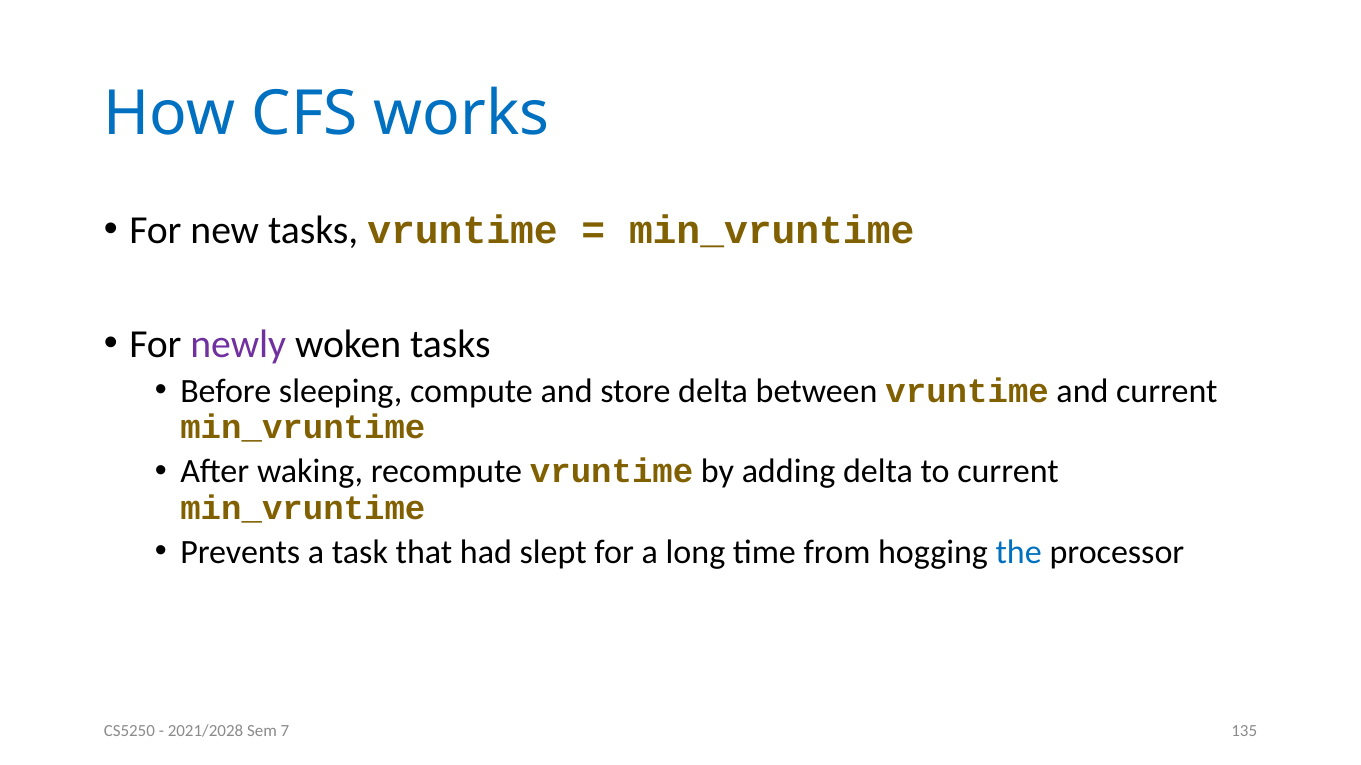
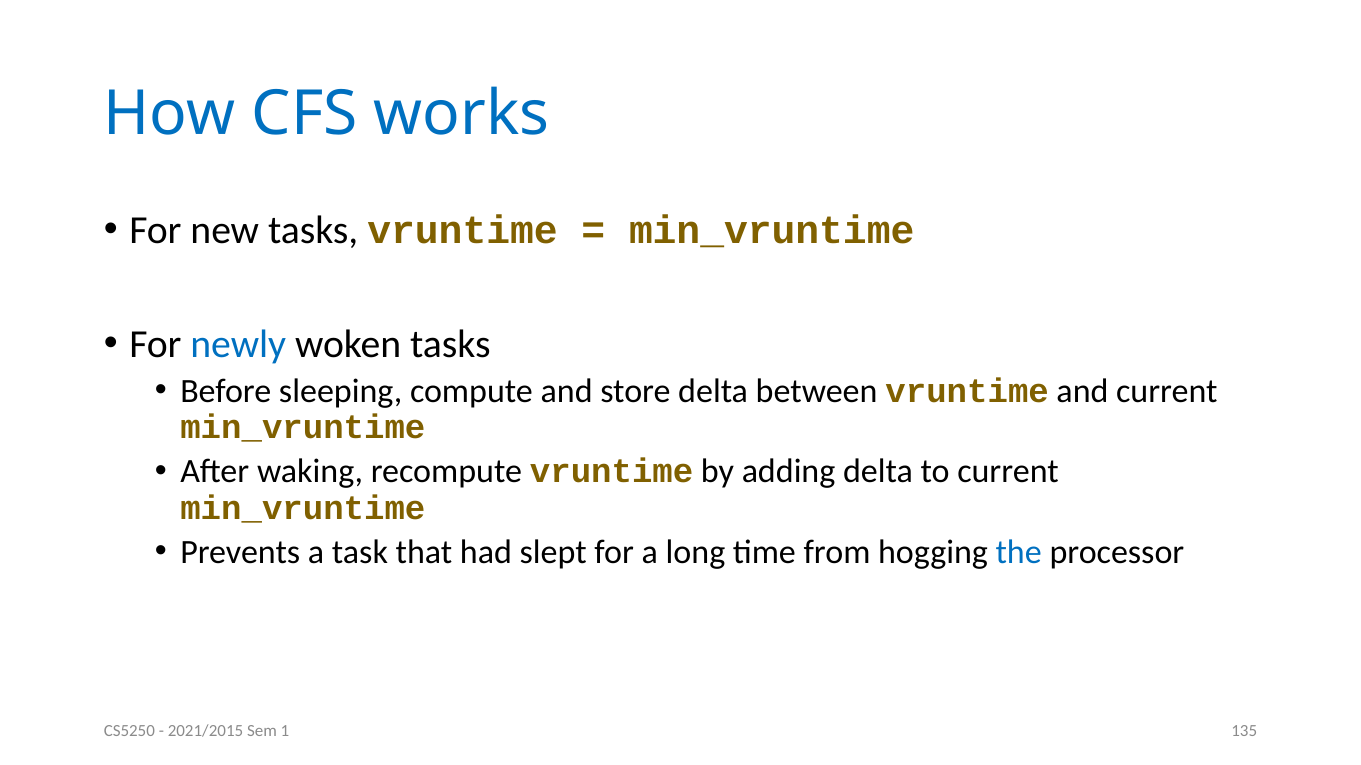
newly colour: purple -> blue
2021/2028: 2021/2028 -> 2021/2015
7: 7 -> 1
